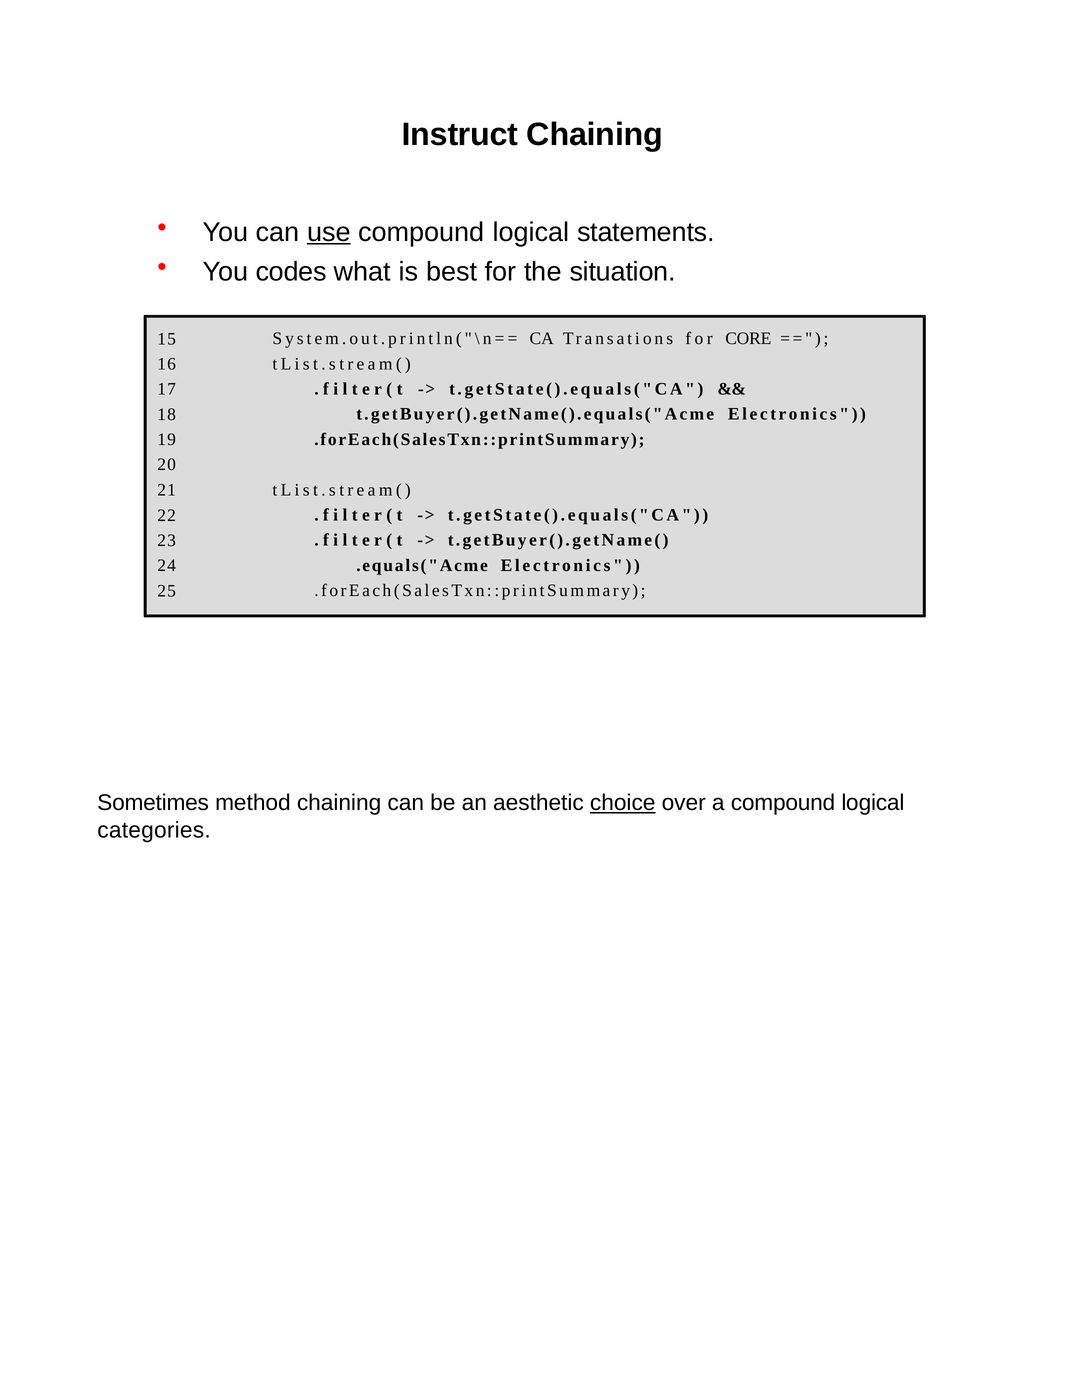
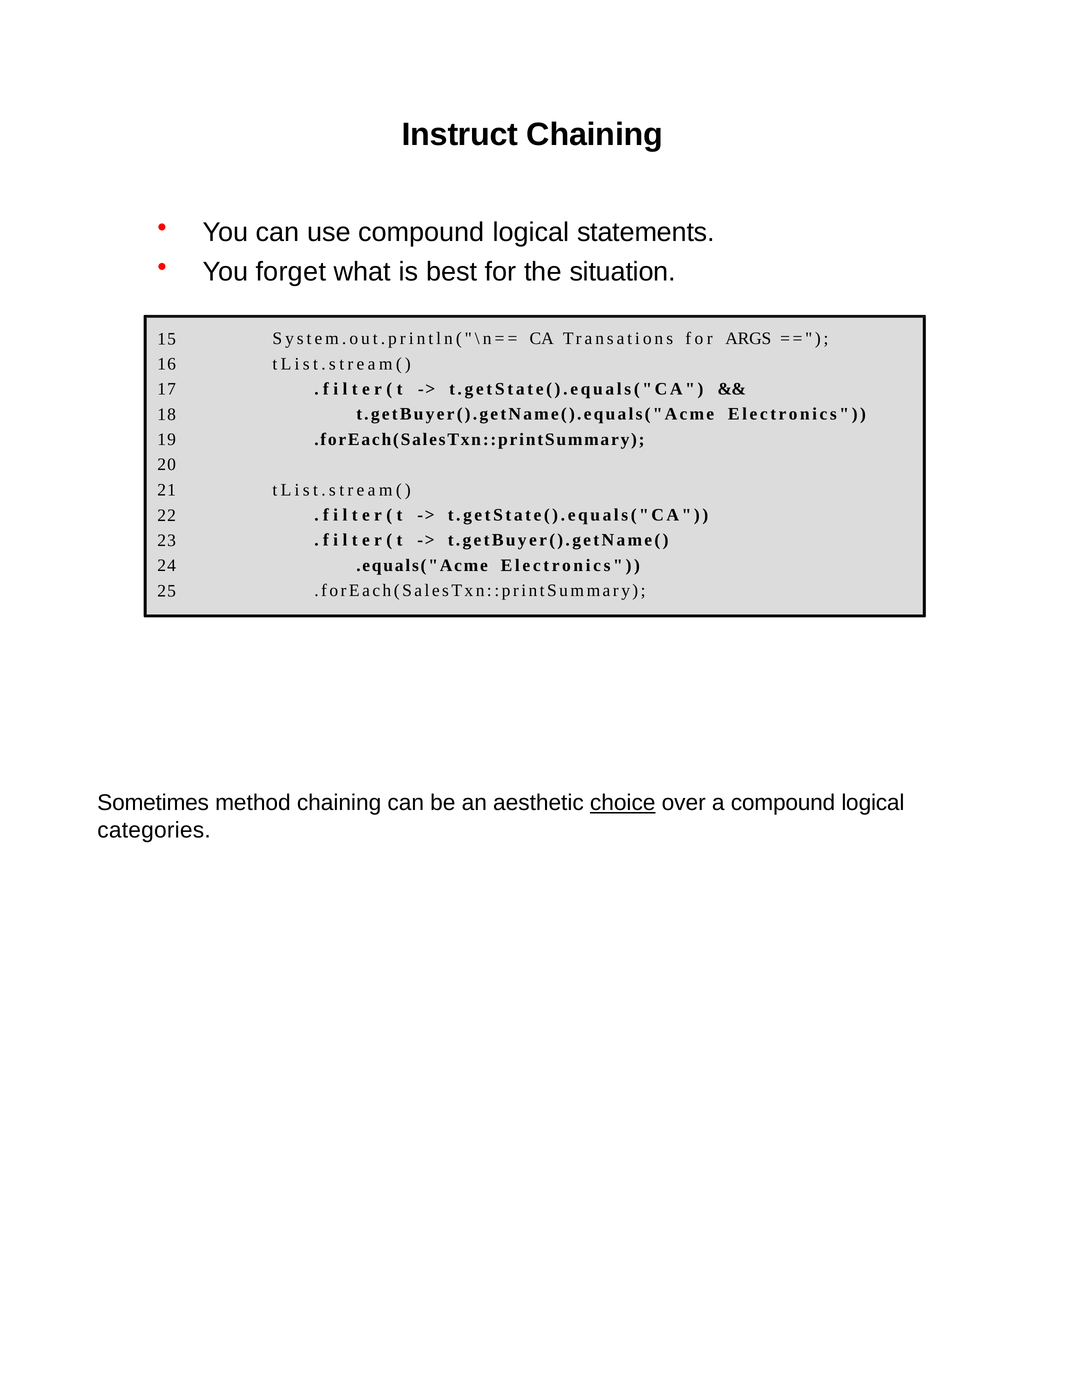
use underline: present -> none
codes: codes -> forget
CORE: CORE -> ARGS
